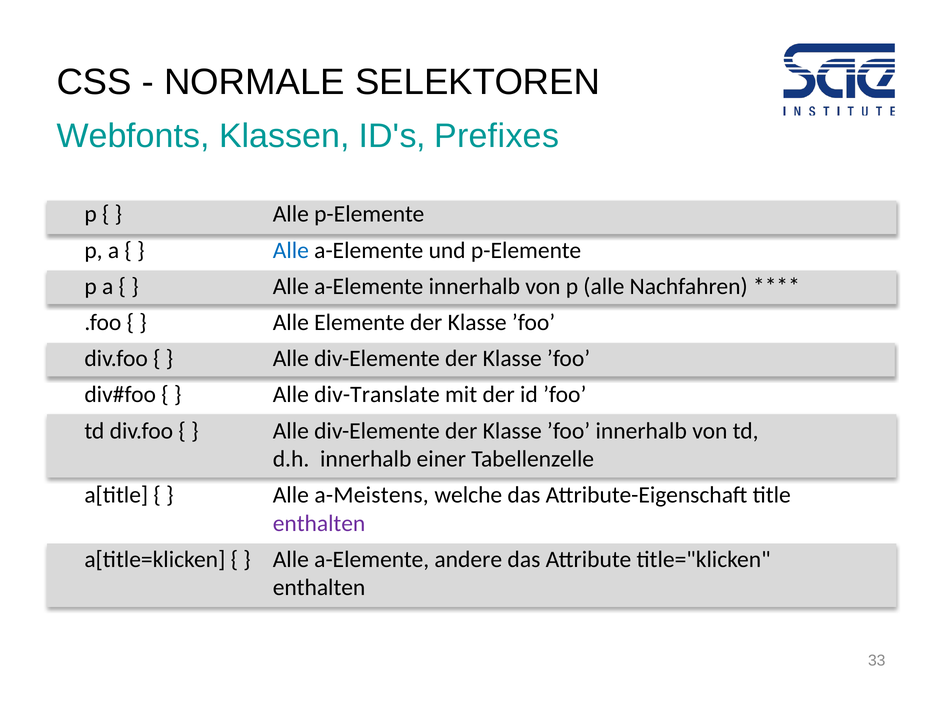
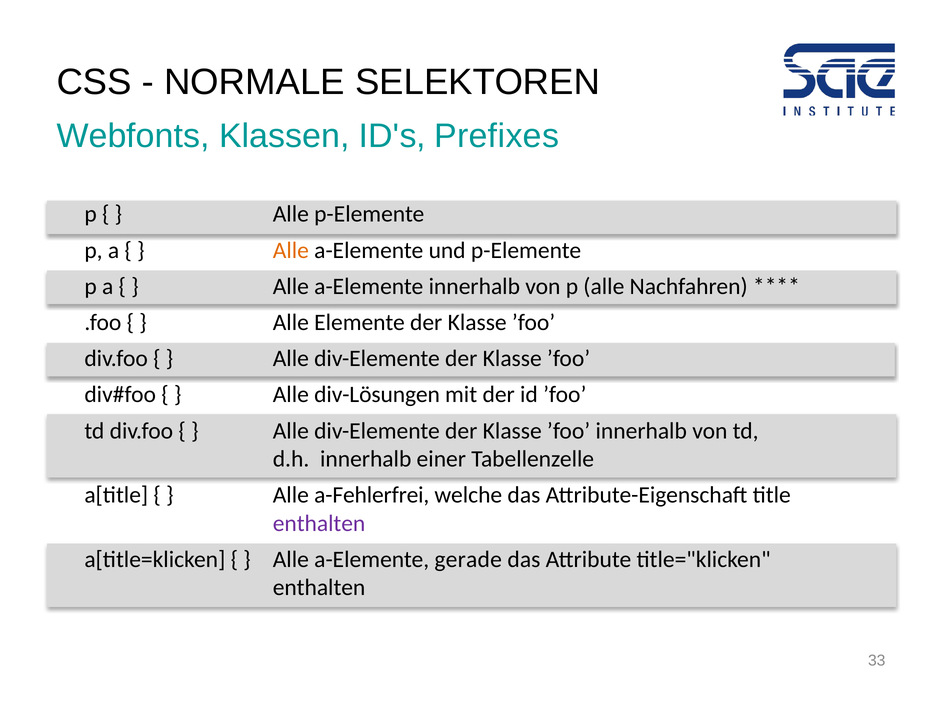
Alle at (291, 250) colour: blue -> orange
div-Translate: div-Translate -> div-Lösungen
a-Meistens: a-Meistens -> a-Fehlerfrei
andere: andere -> gerade
